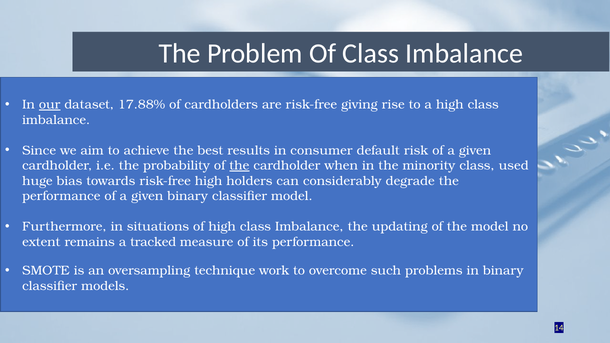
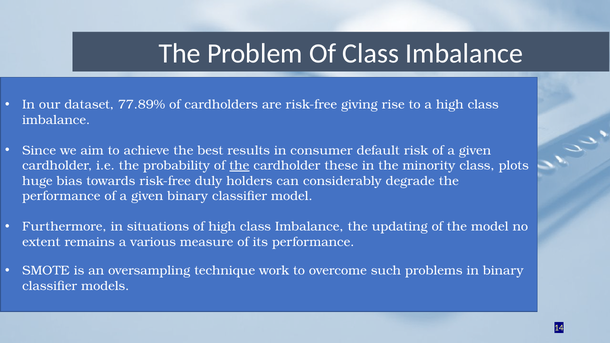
our underline: present -> none
17.88%: 17.88% -> 77.89%
when: when -> these
used: used -> plots
risk-free high: high -> duly
tracked: tracked -> various
